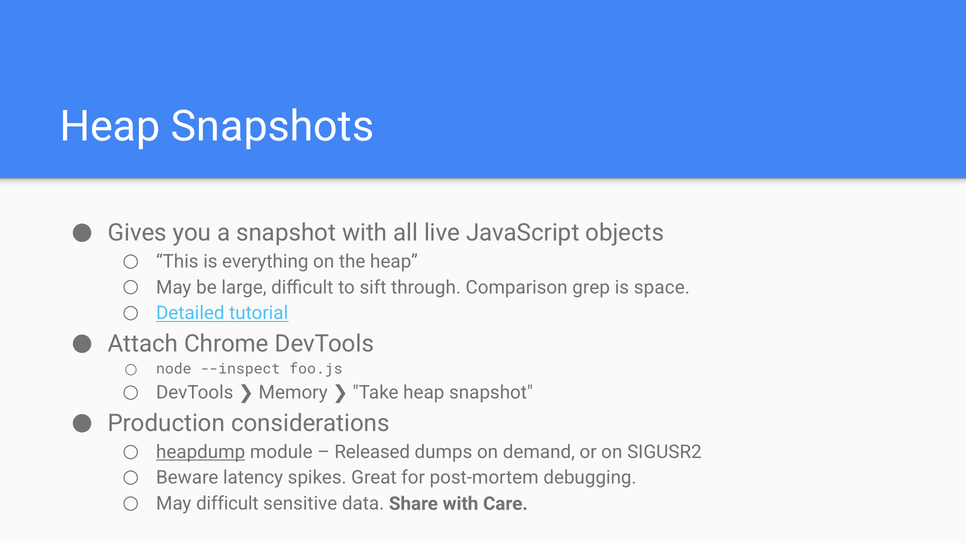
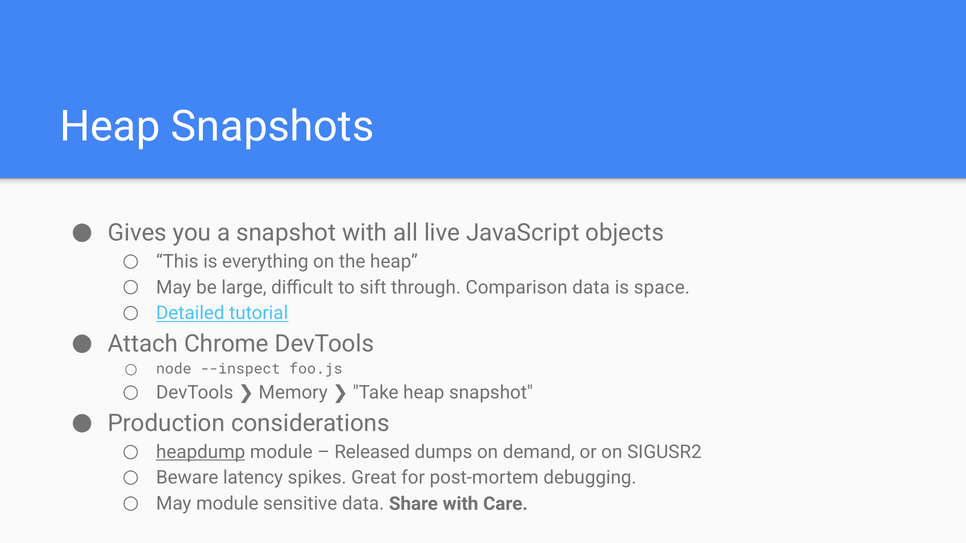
Comparison grep: grep -> data
May difficult: difficult -> module
